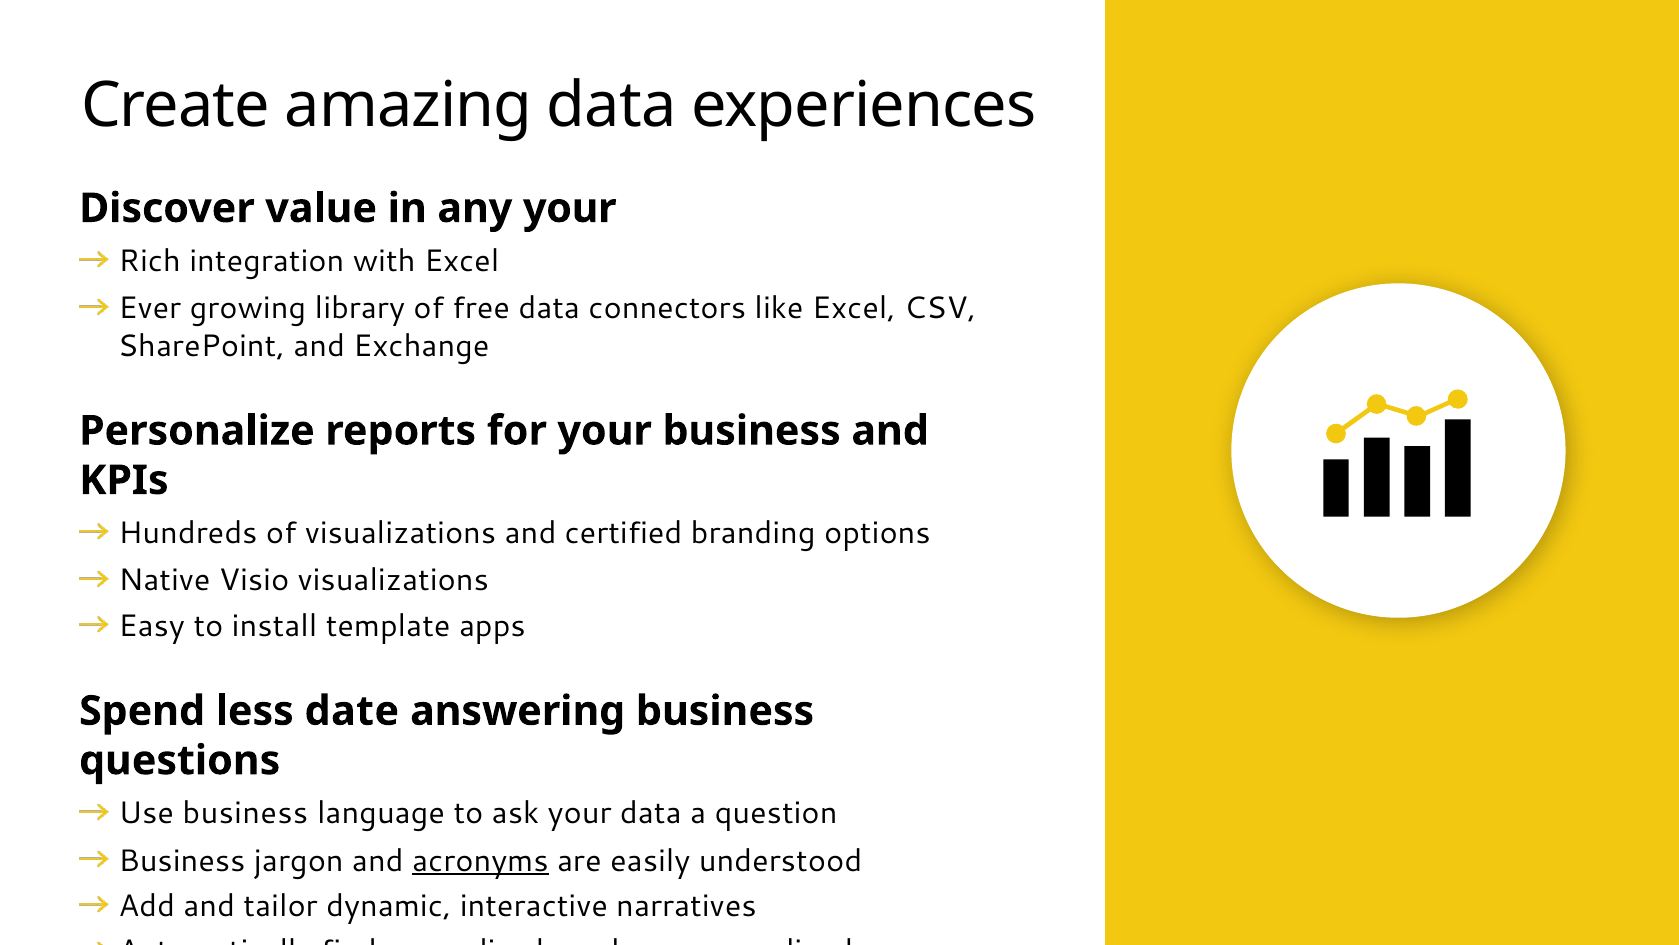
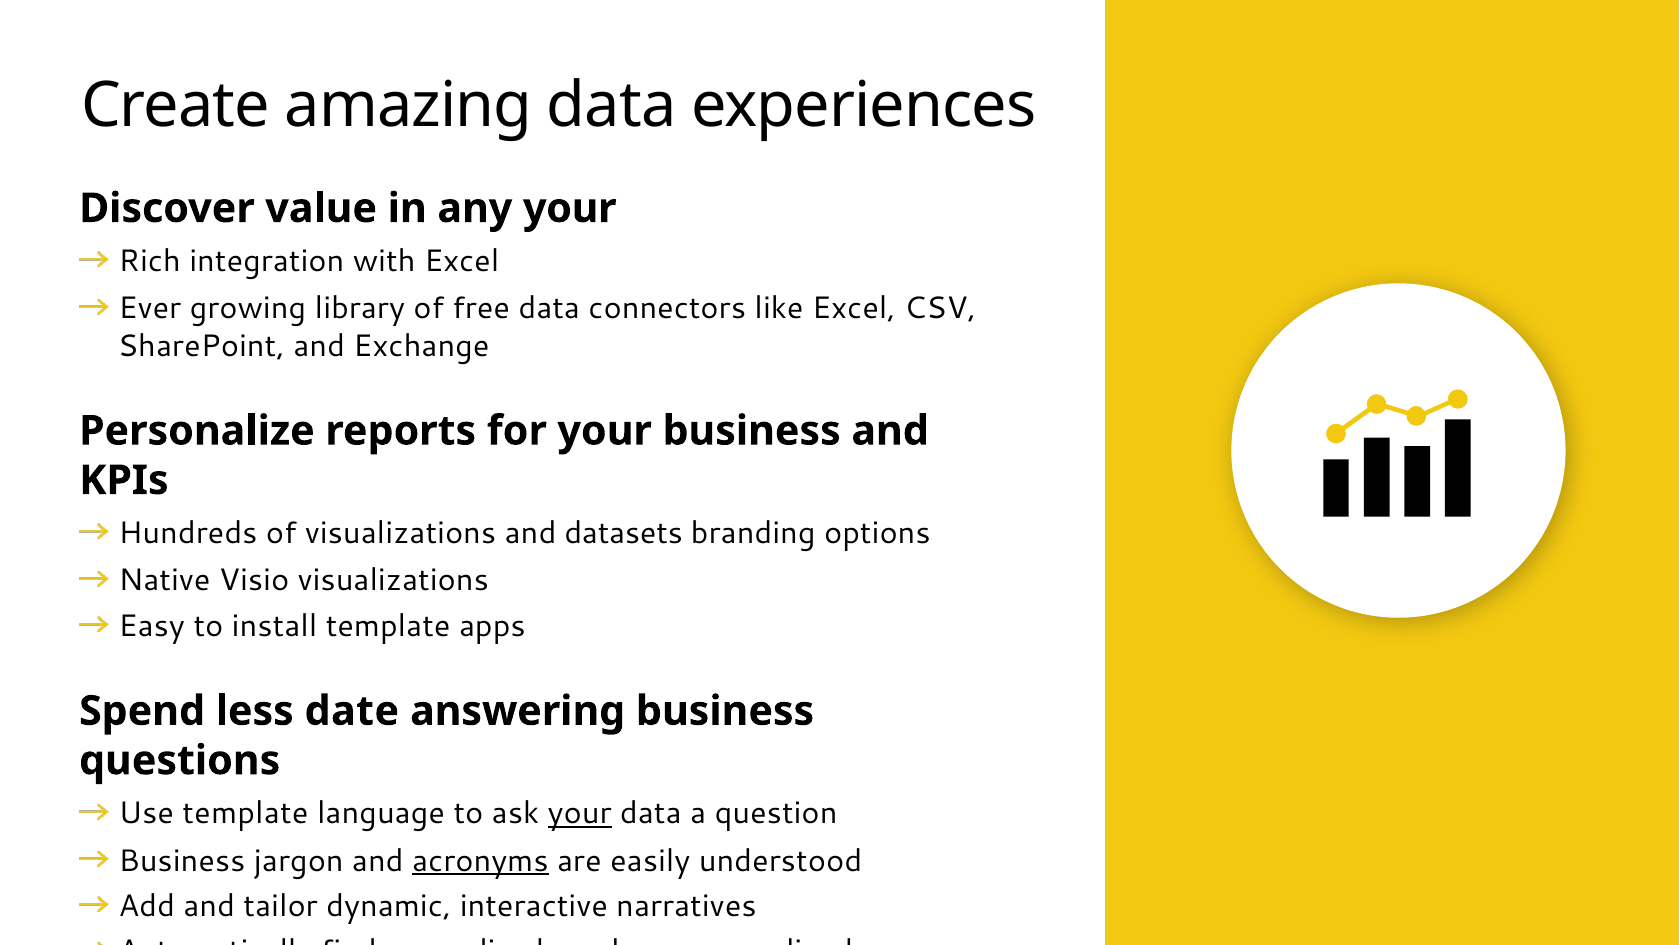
certified: certified -> datasets
Use business: business -> template
your at (580, 813) underline: none -> present
